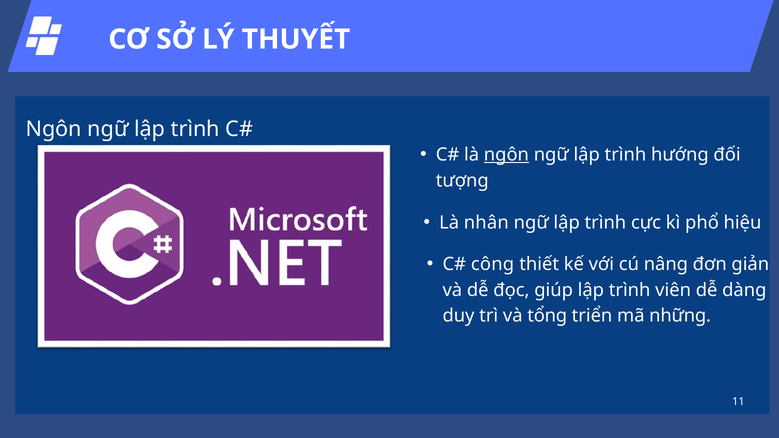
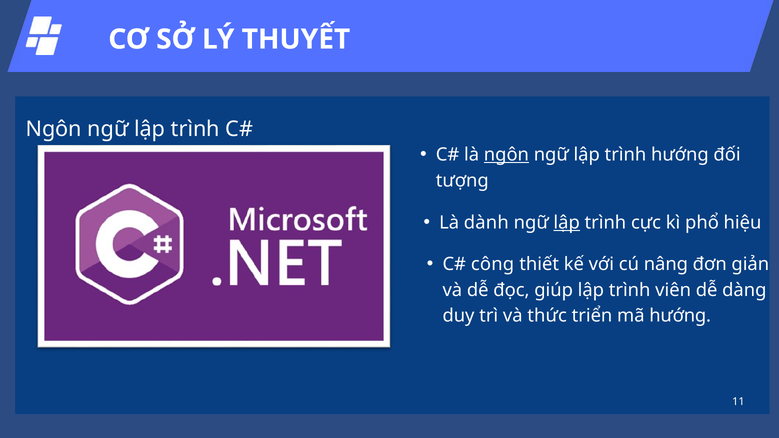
nhân: nhân -> dành
lập at (567, 223) underline: none -> present
tổng: tổng -> thức
mã những: những -> hướng
